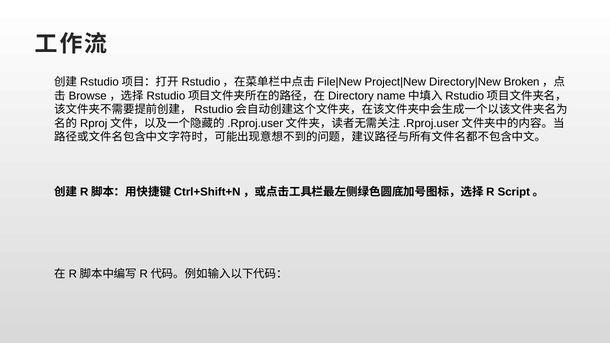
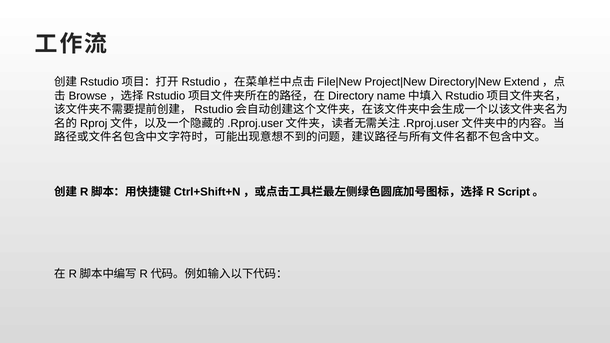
Broken: Broken -> Extend
